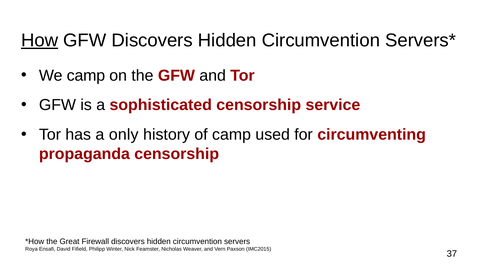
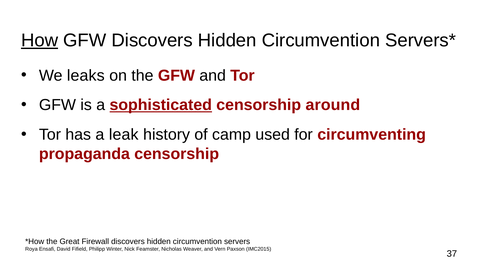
We camp: camp -> leaks
sophisticated underline: none -> present
service: service -> around
only: only -> leak
